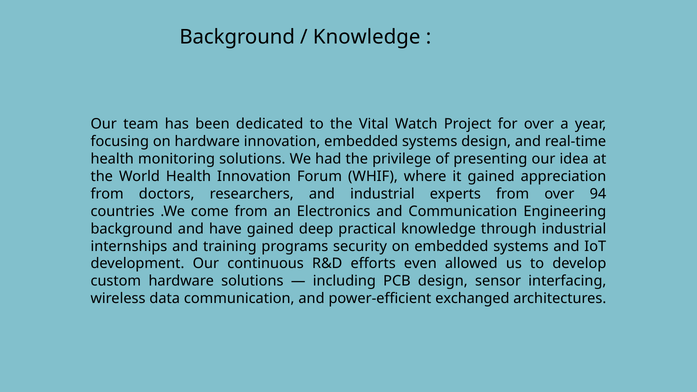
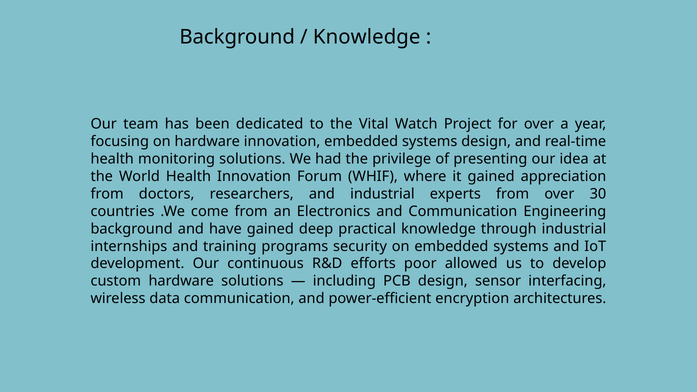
94: 94 -> 30
even: even -> poor
exchanged: exchanged -> encryption
